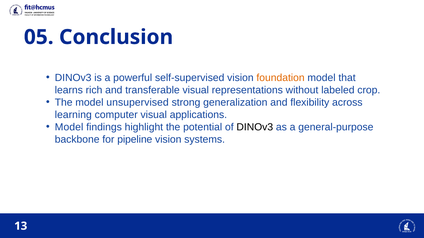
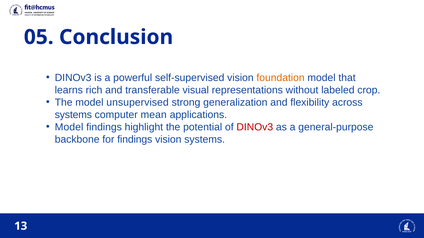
learning at (73, 115): learning -> systems
computer visual: visual -> mean
DINOv3 at (255, 127) colour: black -> red
for pipeline: pipeline -> findings
